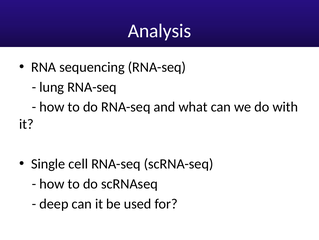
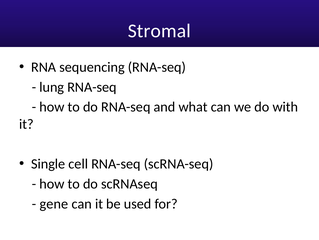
Analysis: Analysis -> Stromal
deep: deep -> gene
